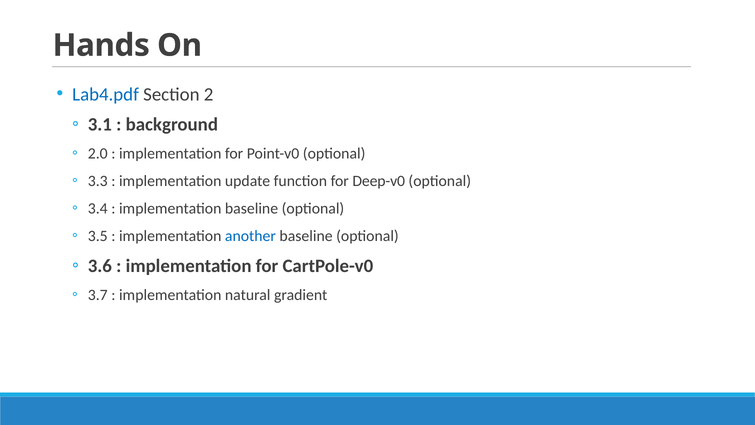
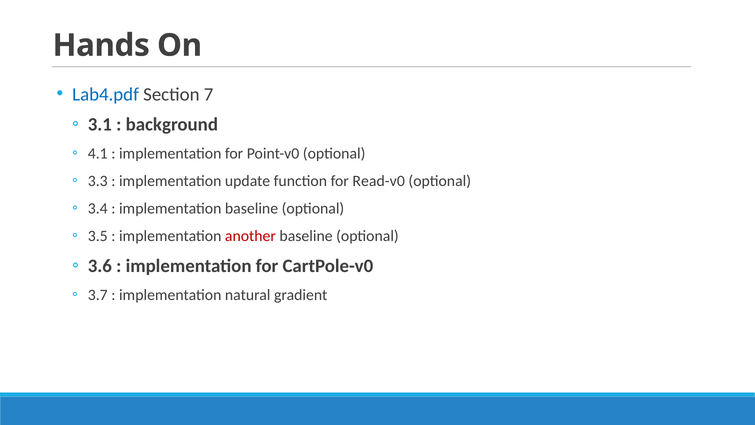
2: 2 -> 7
2.0: 2.0 -> 4.1
Deep-v0: Deep-v0 -> Read-v0
another colour: blue -> red
